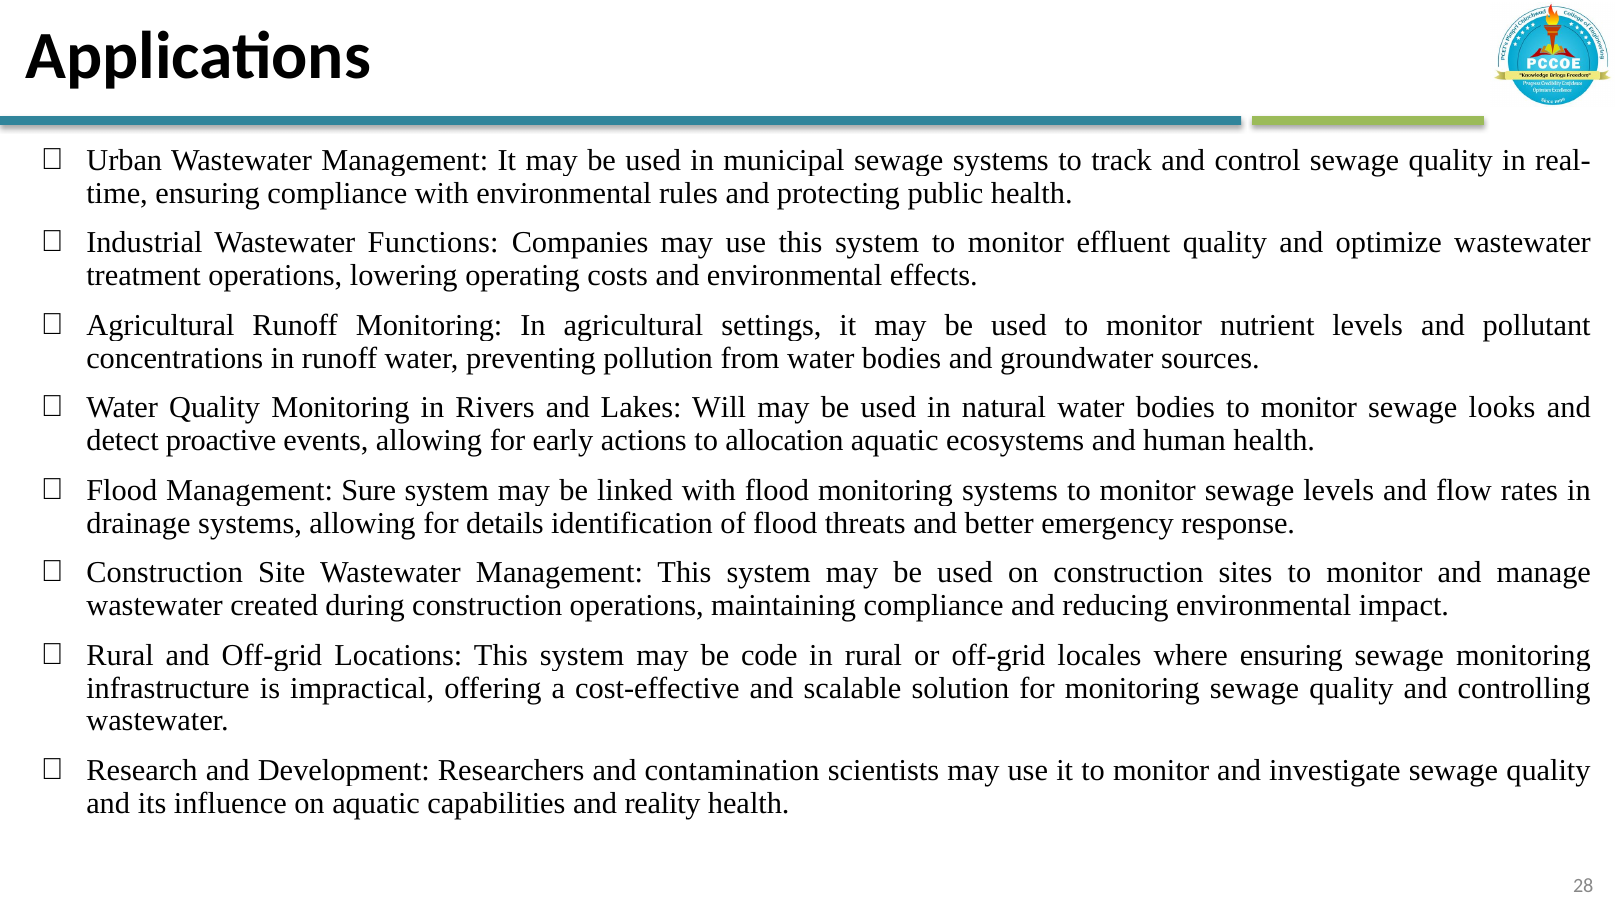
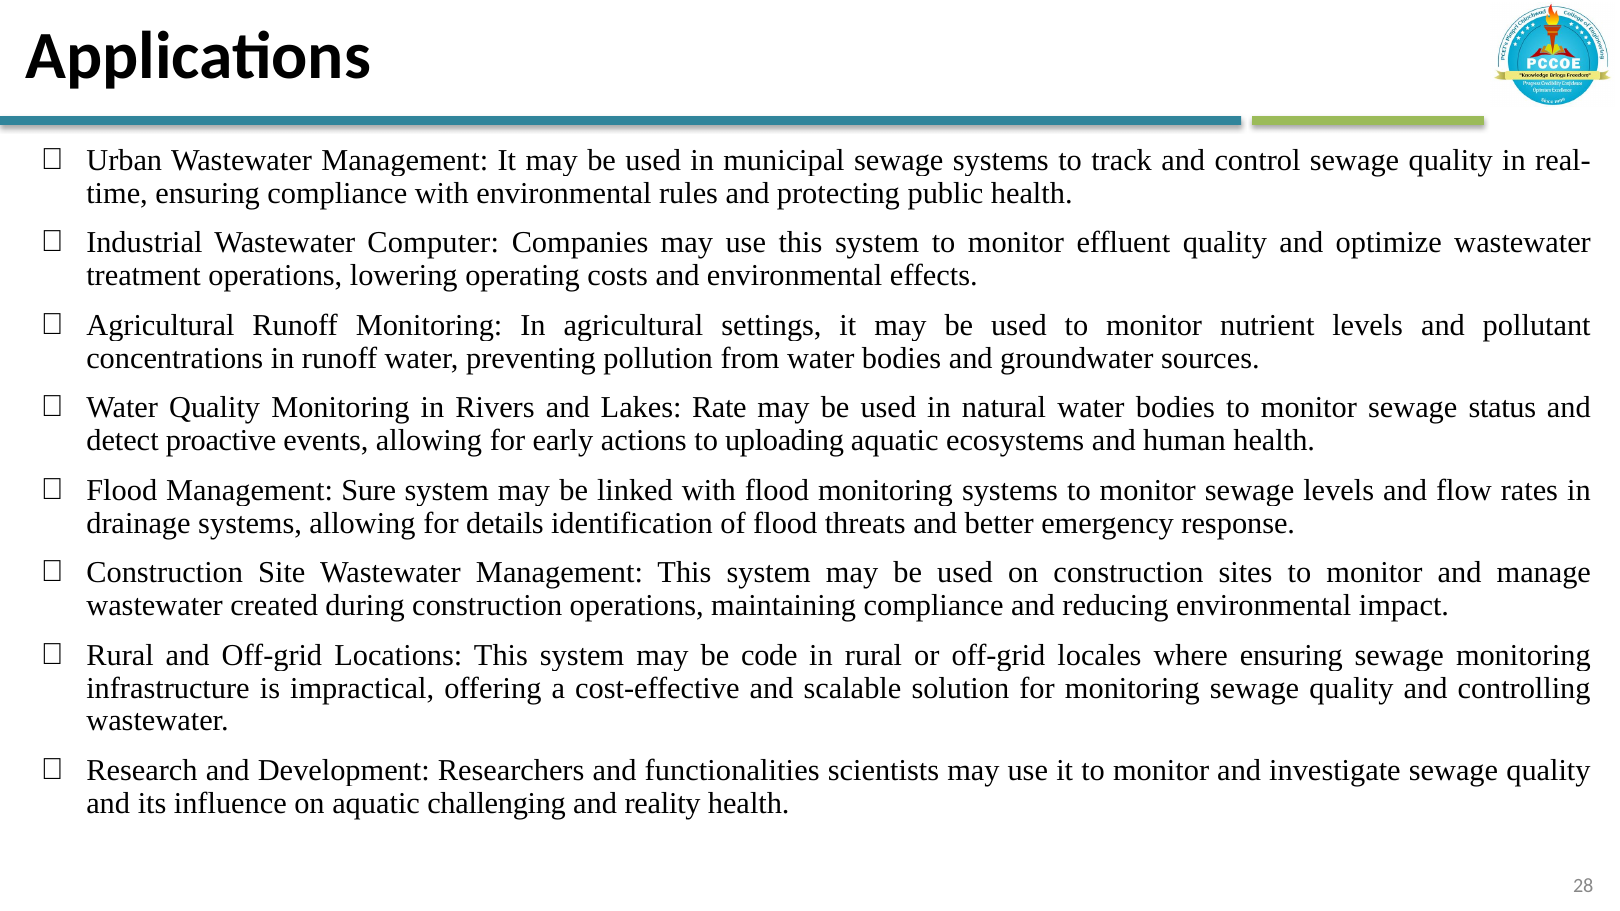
Functions: Functions -> Computer
Will: Will -> Rate
looks: looks -> status
allocation: allocation -> uploading
contamination: contamination -> functionalities
capabilities: capabilities -> challenging
